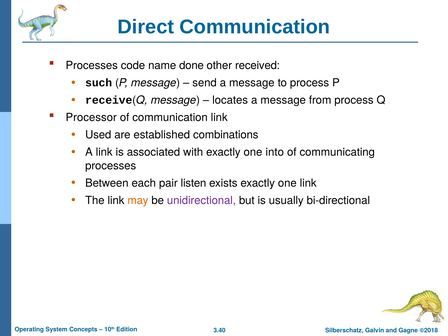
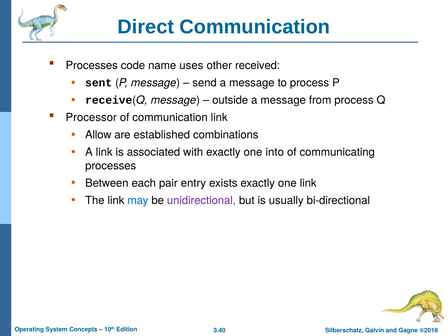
done: done -> uses
such: such -> sent
locates: locates -> outside
Used: Used -> Allow
listen: listen -> entry
may colour: orange -> blue
